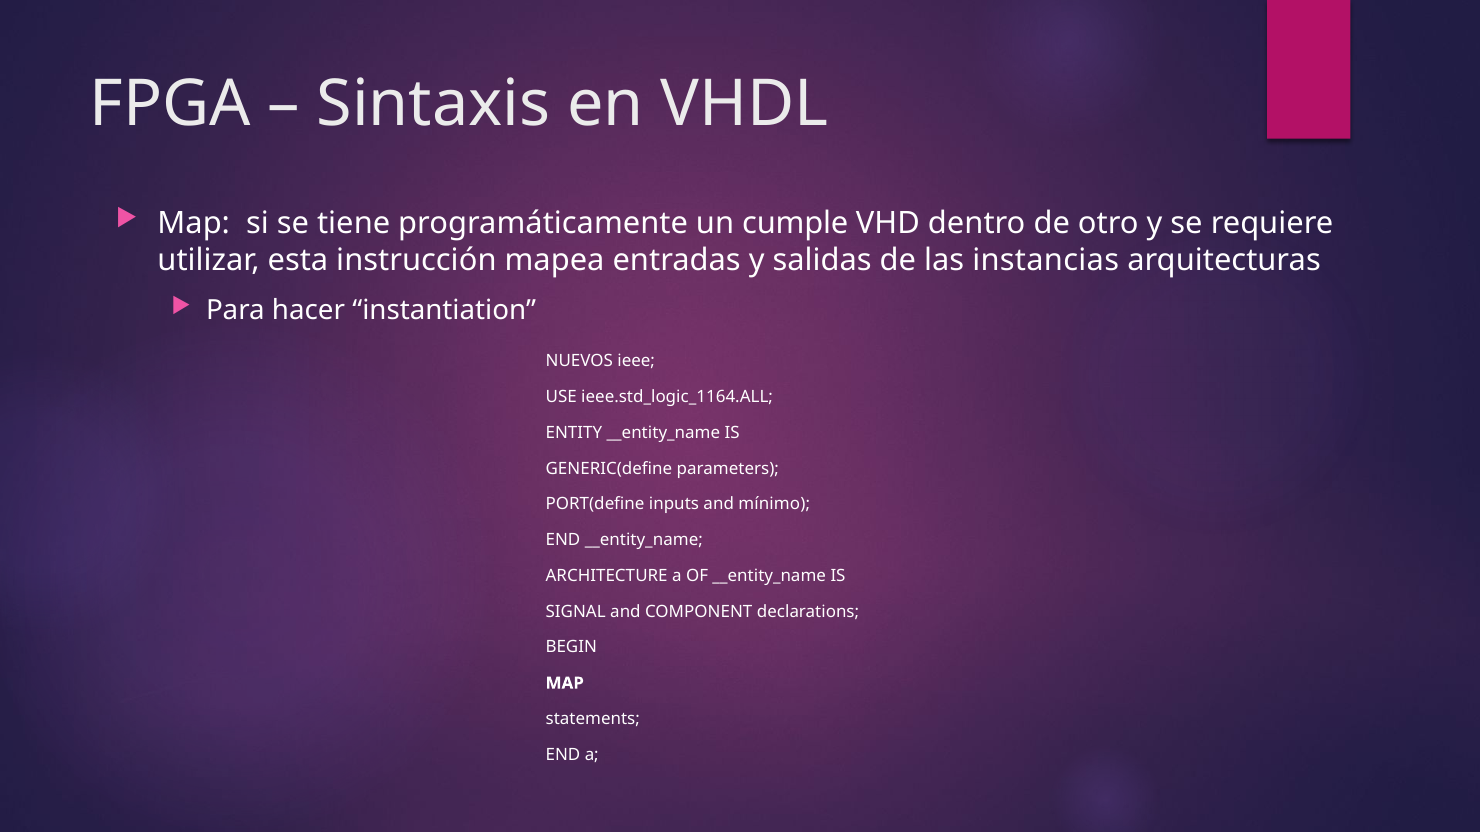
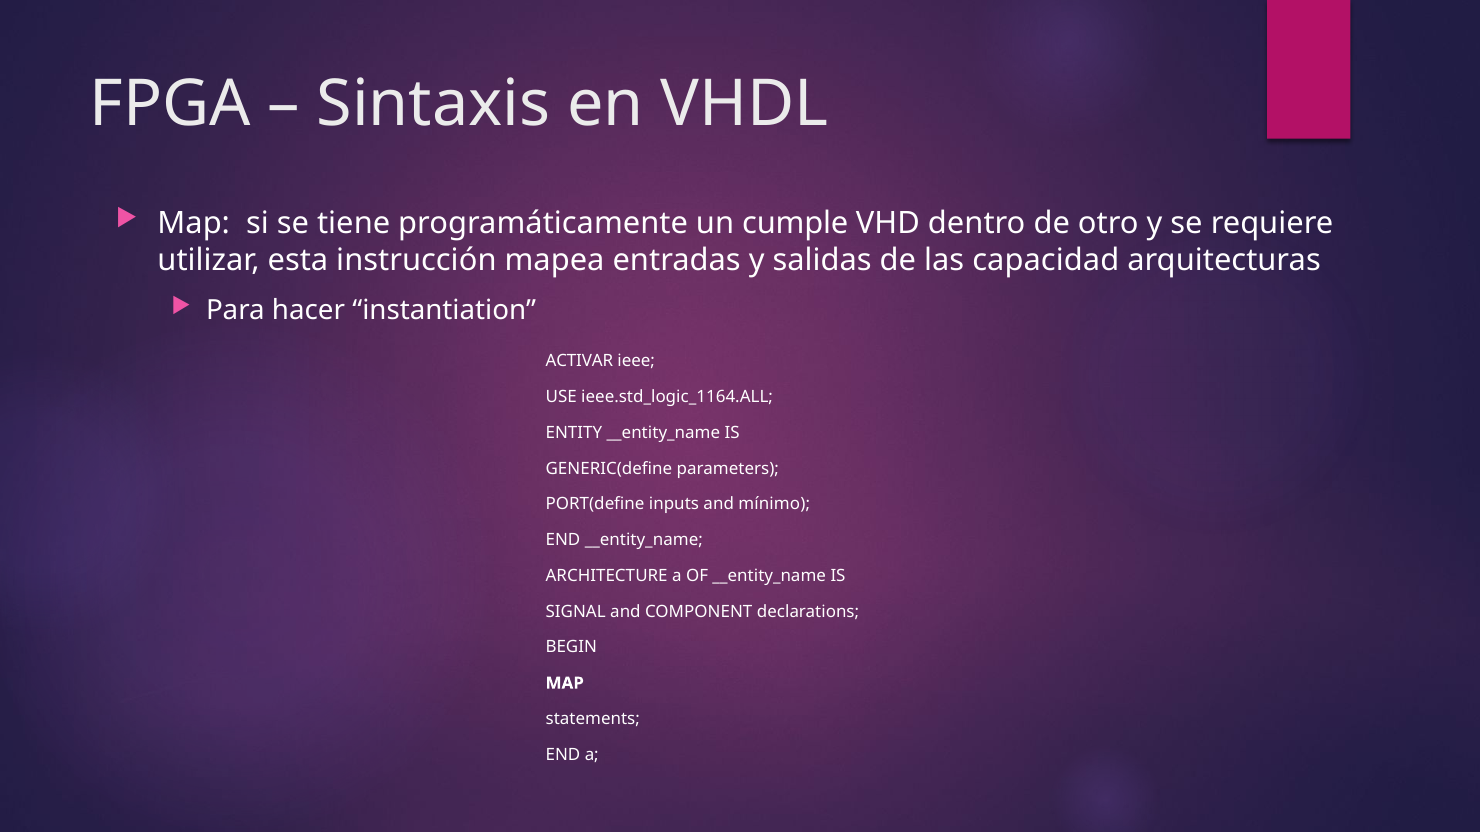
instancias: instancias -> capacidad
NUEVOS: NUEVOS -> ACTIVAR
